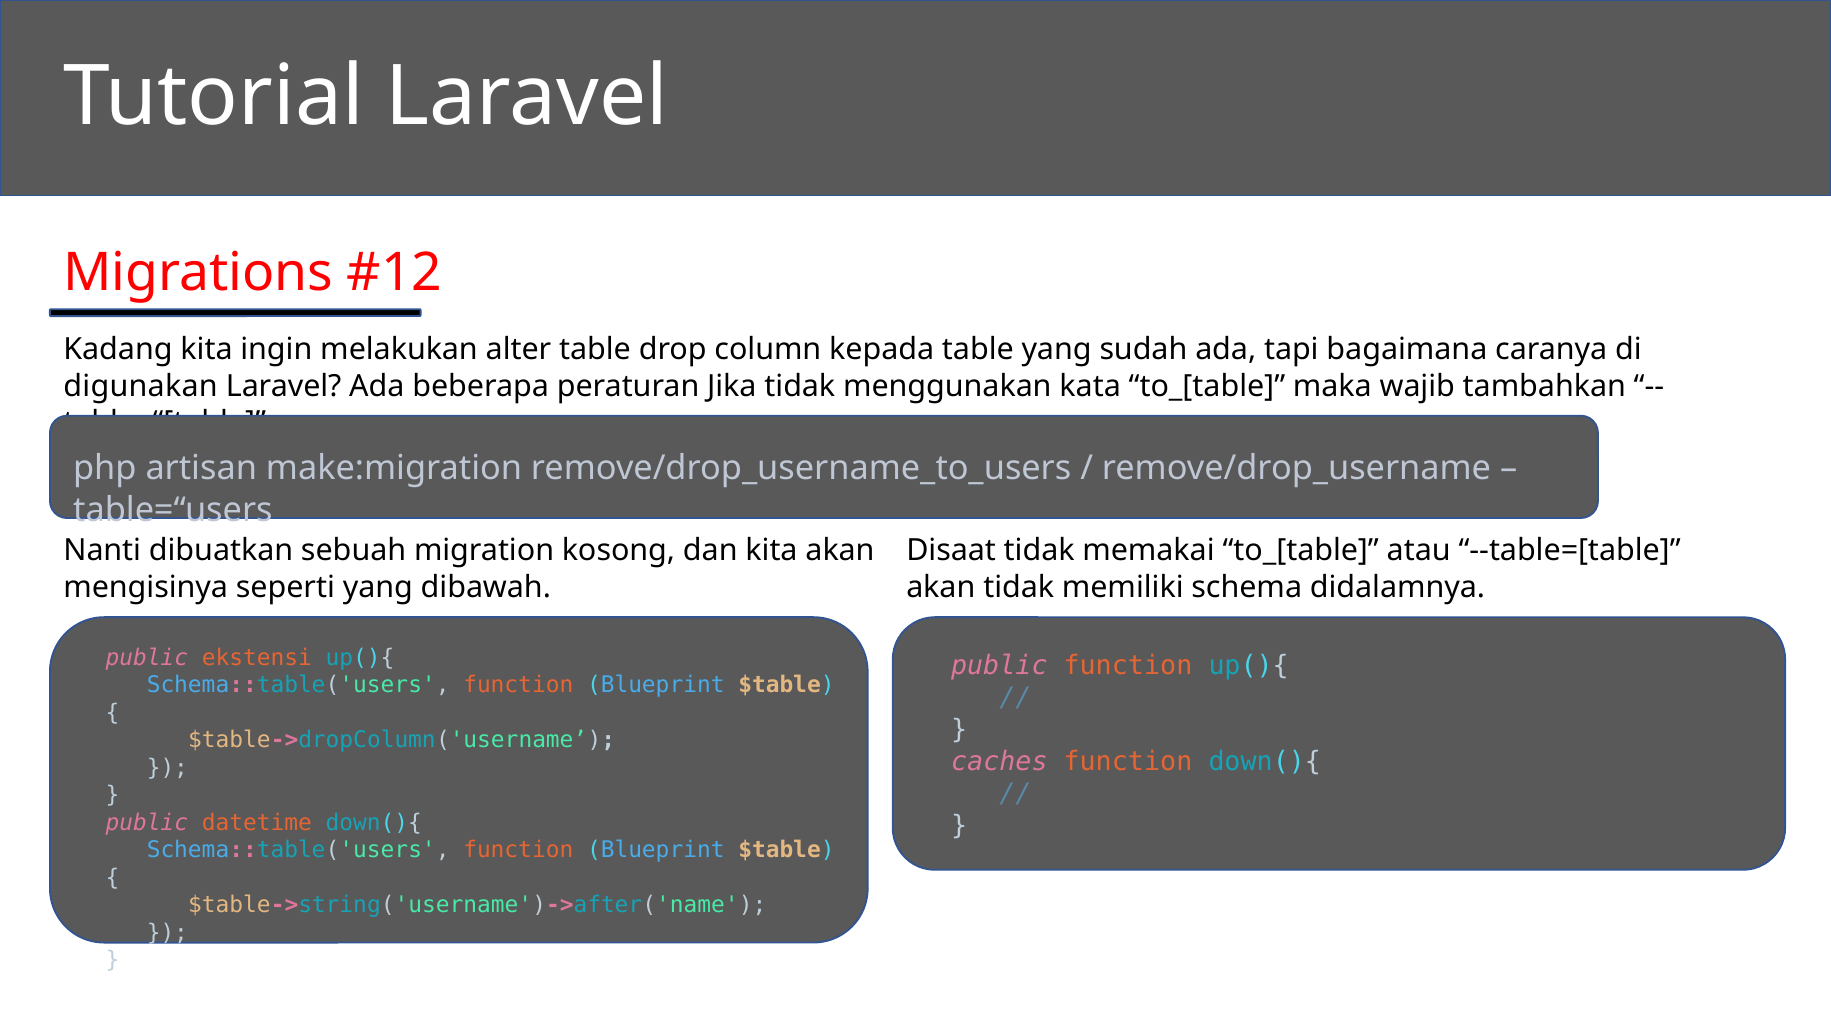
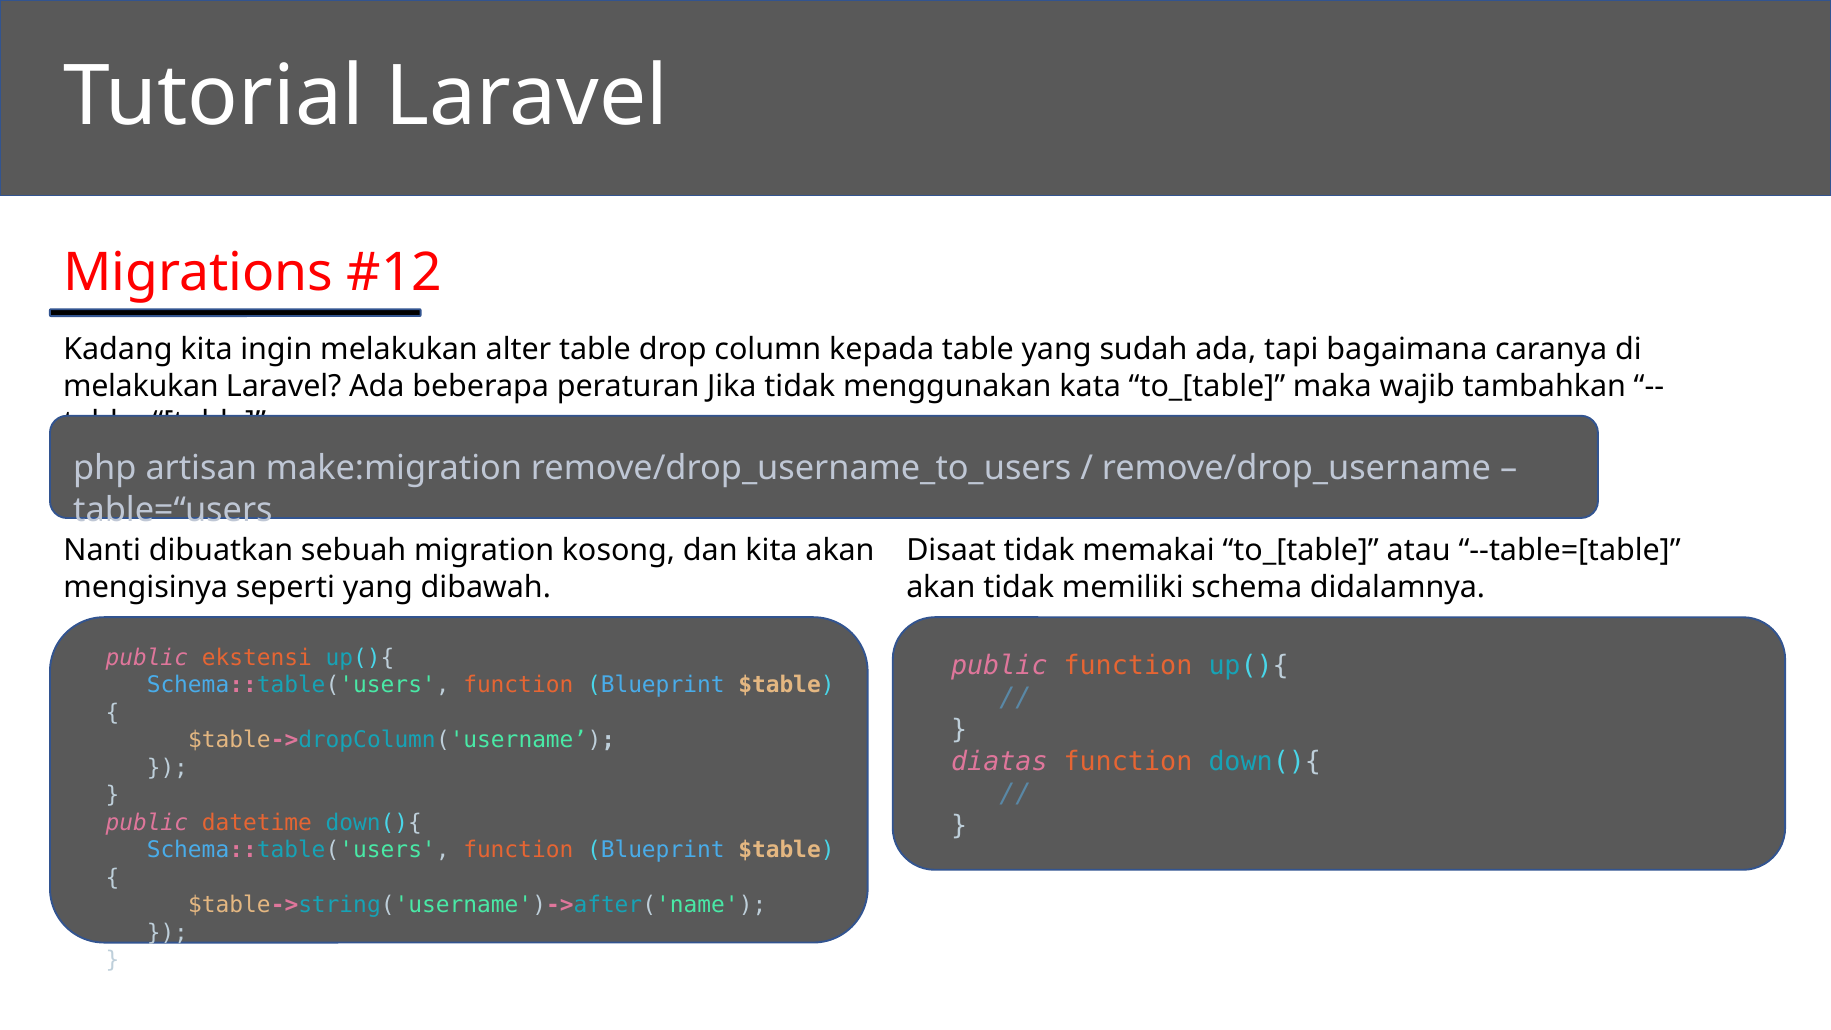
digunakan at (141, 386): digunakan -> melakukan
caches: caches -> diatas
